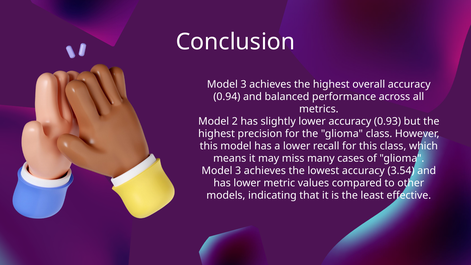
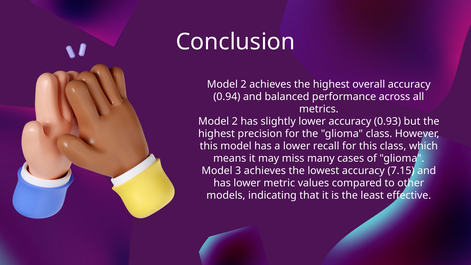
3 at (244, 84): 3 -> 2
3.54: 3.54 -> 7.15
